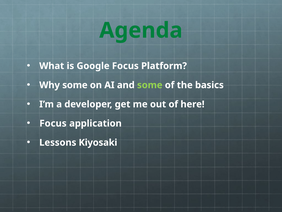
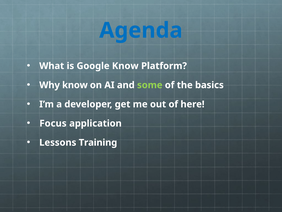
Agenda colour: green -> blue
Google Focus: Focus -> Know
Why some: some -> know
Kiyosaki: Kiyosaki -> Training
